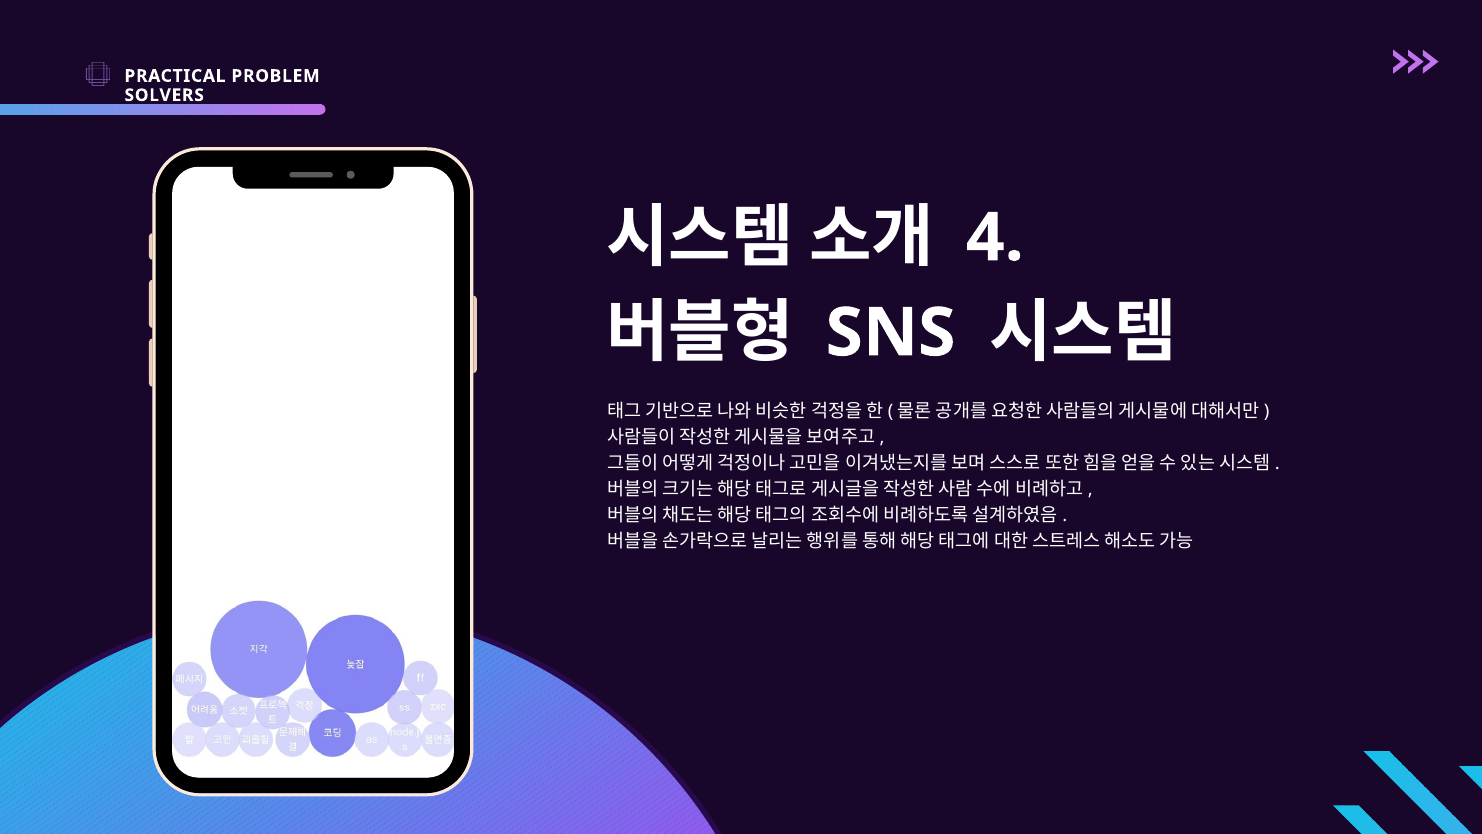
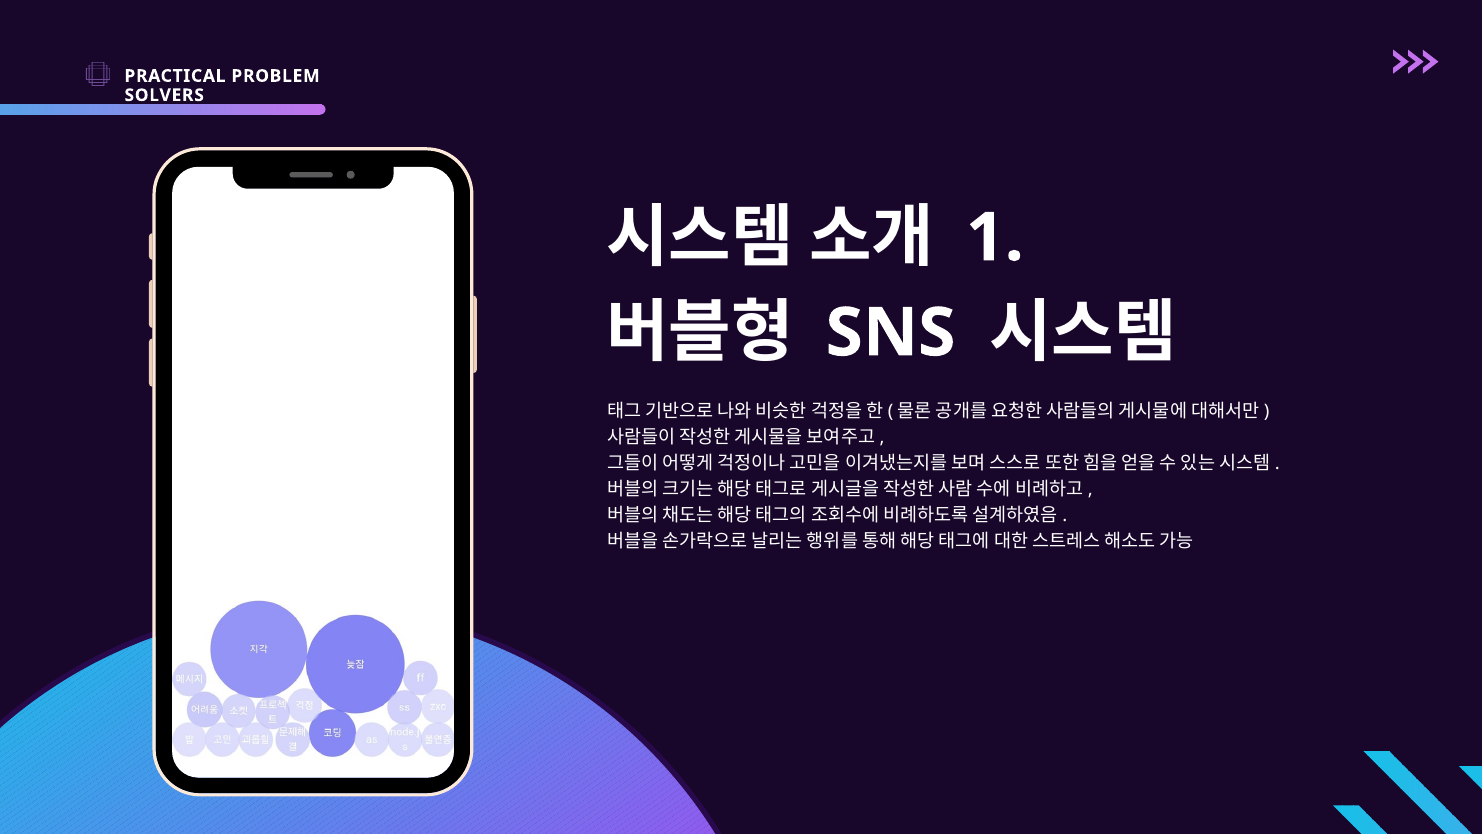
4: 4 -> 1
